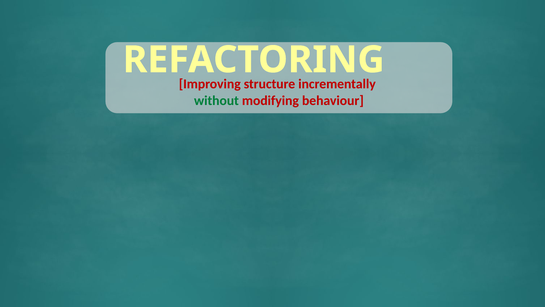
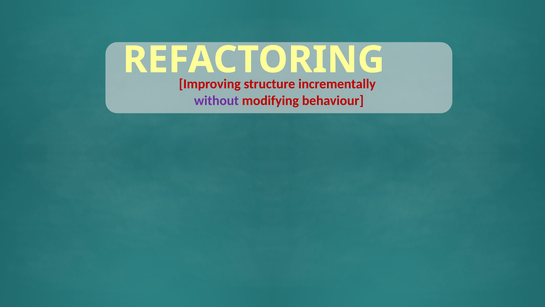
without colour: green -> purple
